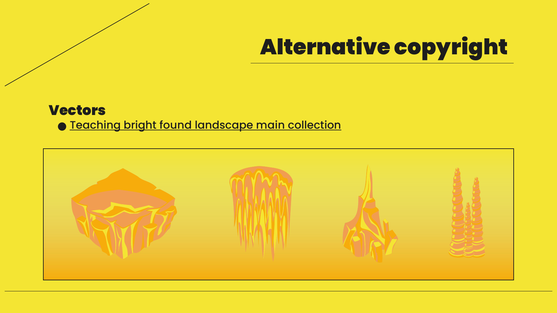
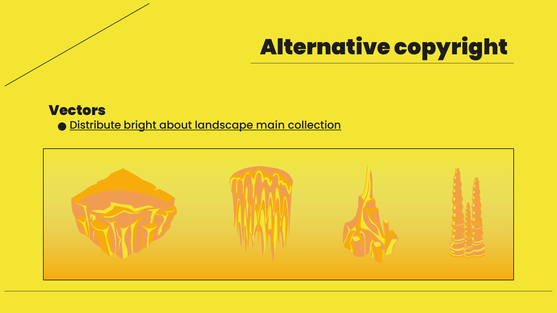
Teaching: Teaching -> Distribute
found: found -> about
